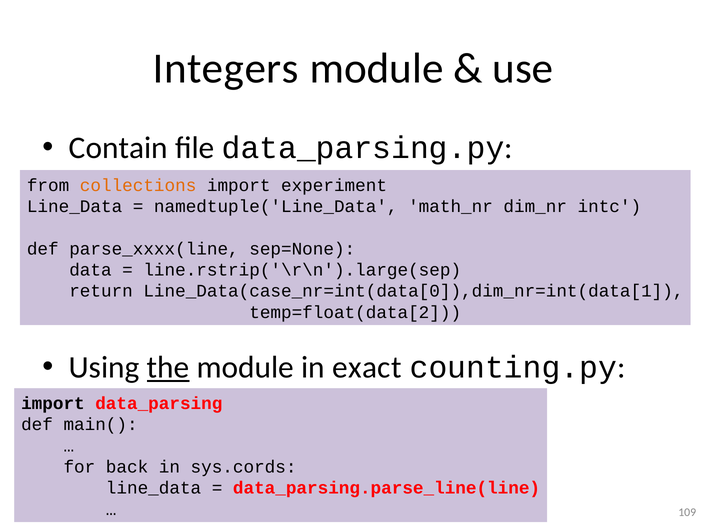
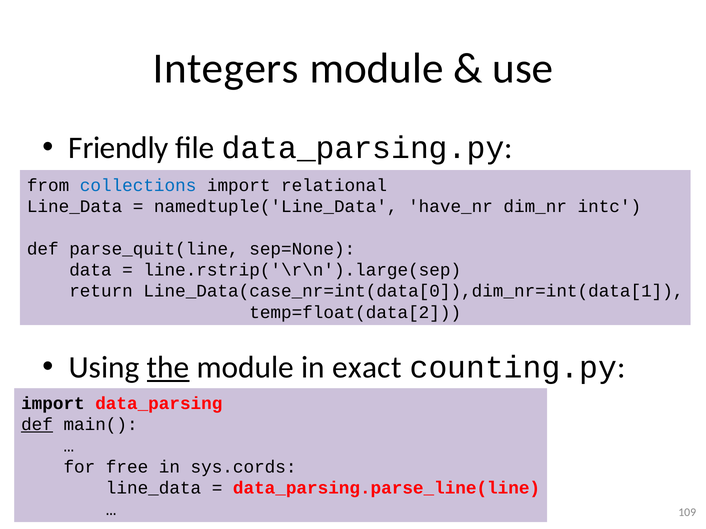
Contain: Contain -> Friendly
collections colour: orange -> blue
experiment: experiment -> relational
math_nr: math_nr -> have_nr
parse_xxxx(line: parse_xxxx(line -> parse_quit(line
def at (37, 425) underline: none -> present
back: back -> free
